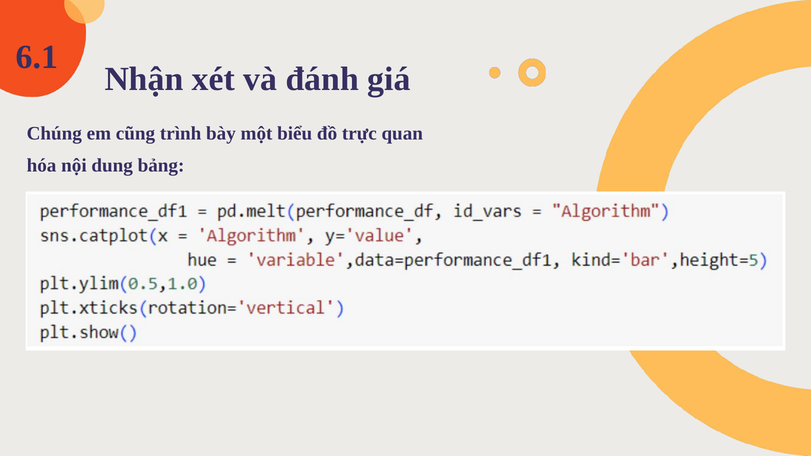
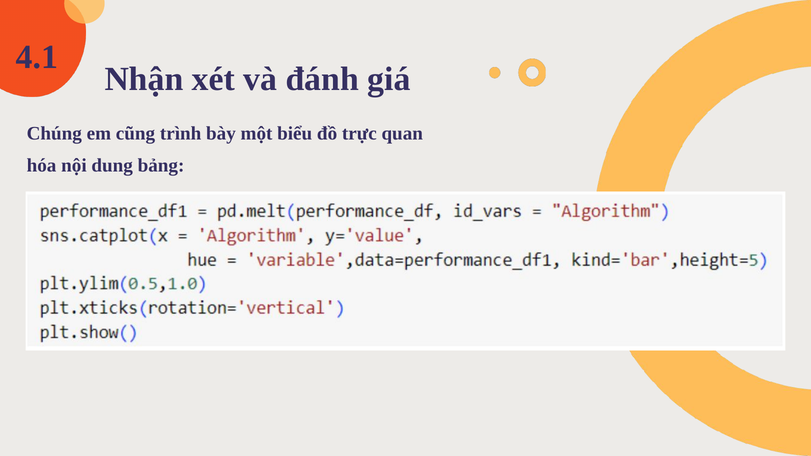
6.1: 6.1 -> 4.1
